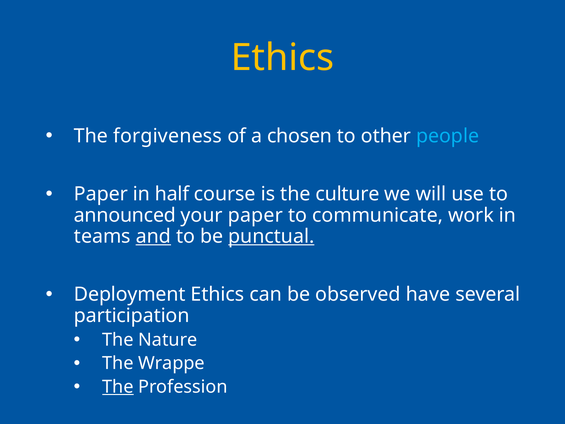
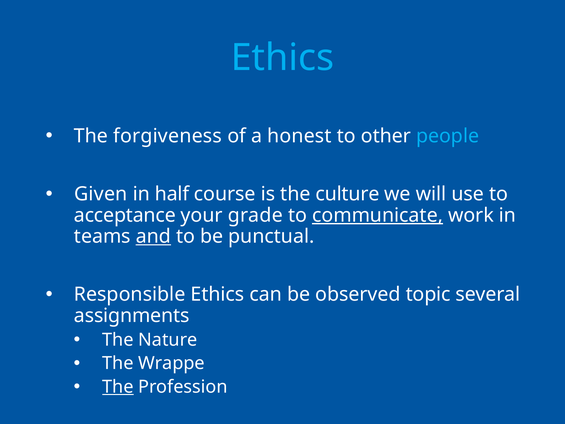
Ethics at (282, 58) colour: yellow -> light blue
chosen: chosen -> honest
Paper at (101, 194): Paper -> Given
announced: announced -> acceptance
your paper: paper -> grade
communicate underline: none -> present
punctual underline: present -> none
Deployment: Deployment -> Responsible
have: have -> topic
participation: participation -> assignments
